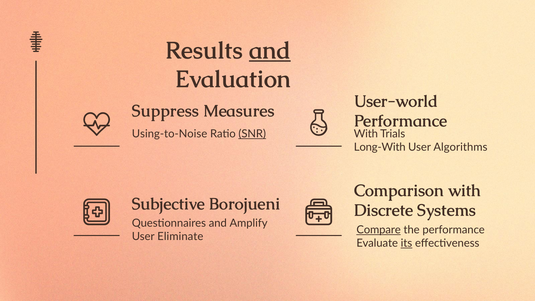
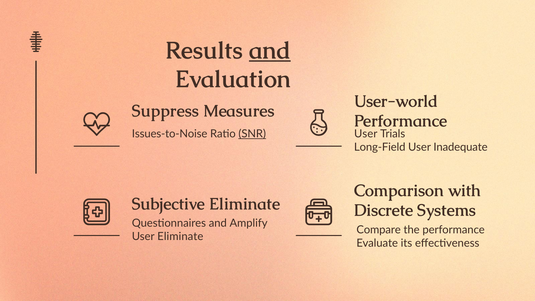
Using-to-Noise: Using-to-Noise -> Issues-to-Noise
With at (366, 134): With -> User
Long-With: Long-With -> Long-Field
Algorithms: Algorithms -> Inadequate
Subjective Borojueni: Borojueni -> Eliminate
Compare underline: present -> none
its underline: present -> none
